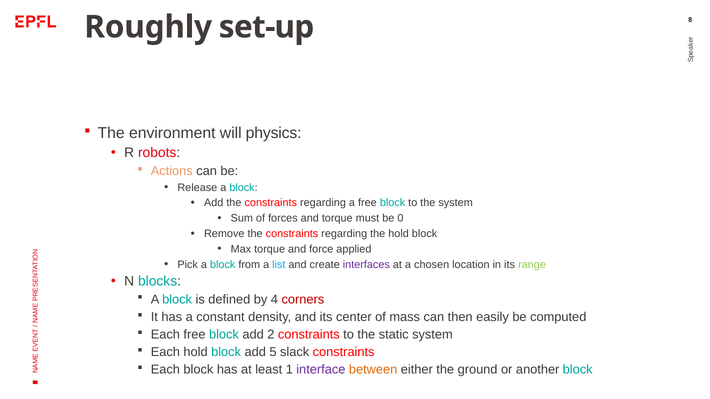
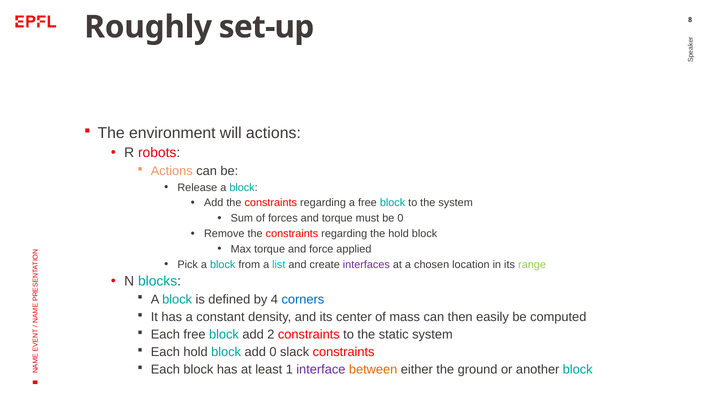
will physics: physics -> actions
corners colour: red -> blue
add 5: 5 -> 0
